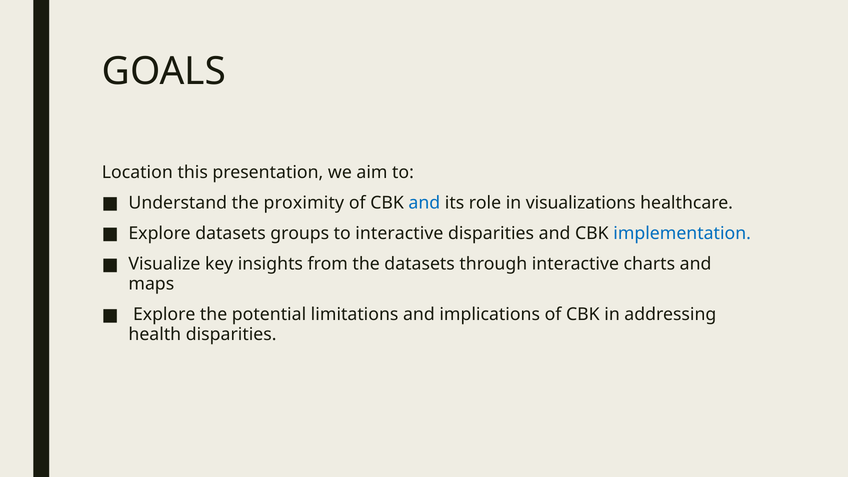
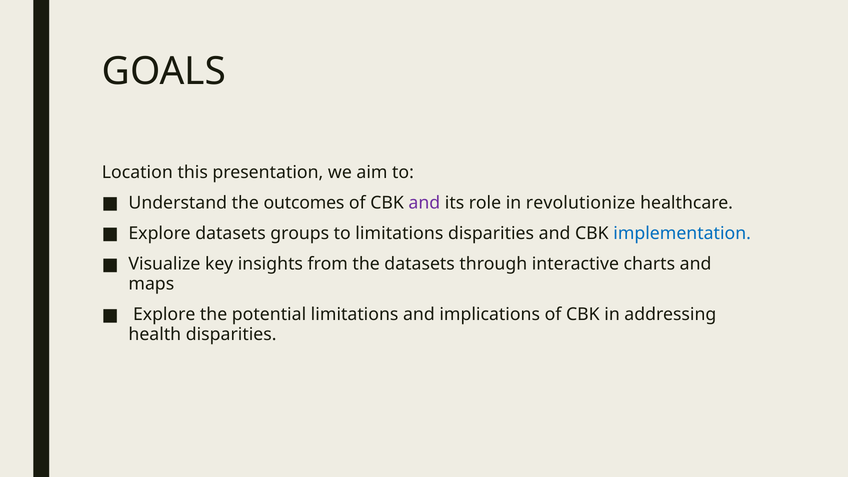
proximity: proximity -> outcomes
and at (424, 203) colour: blue -> purple
visualizations: visualizations -> revolutionize
to interactive: interactive -> limitations
